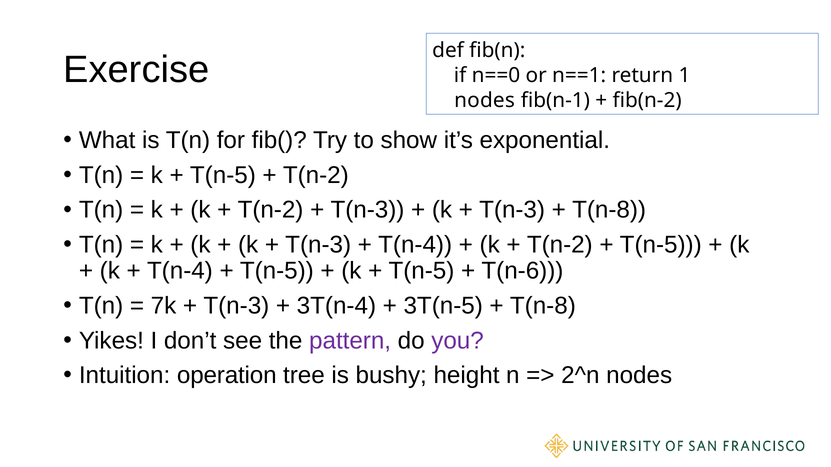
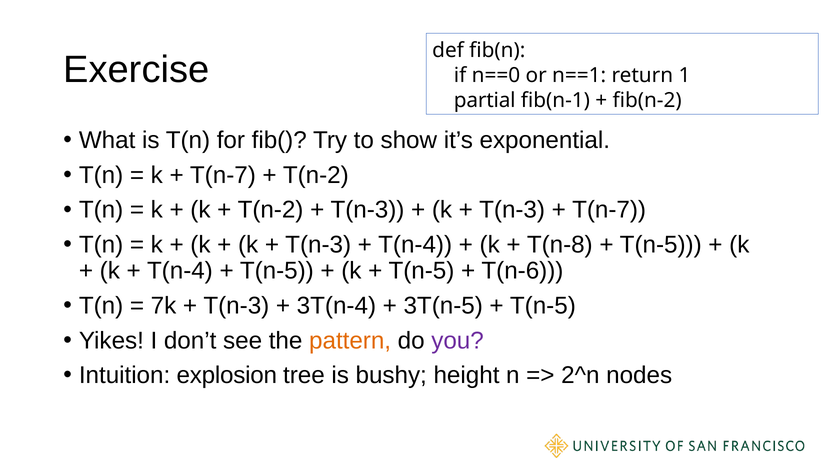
nodes at (485, 100): nodes -> partial
T(n-5 at (223, 175): T(n-5 -> T(n-7
T(n-8 at (609, 210): T(n-8 -> T(n-7
T(n-2 at (560, 245): T(n-2 -> T(n-8
T(n-8 at (543, 306): T(n-8 -> T(n-5
pattern colour: purple -> orange
operation: operation -> explosion
